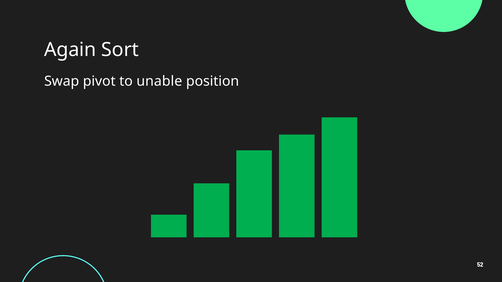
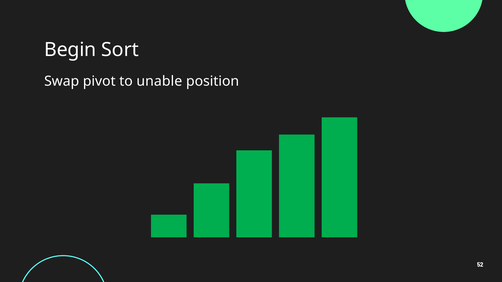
Again: Again -> Begin
